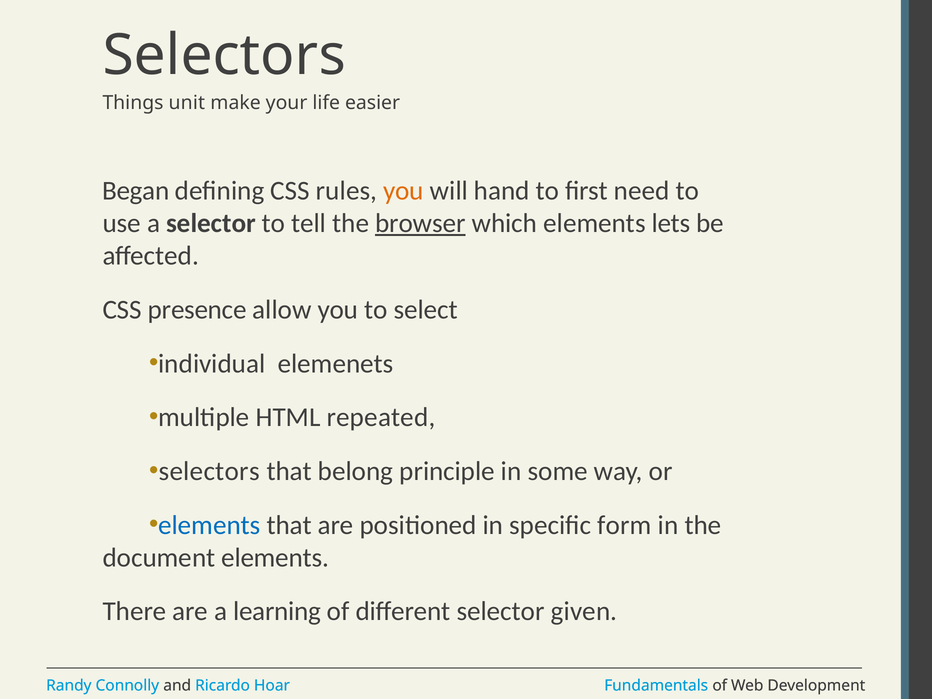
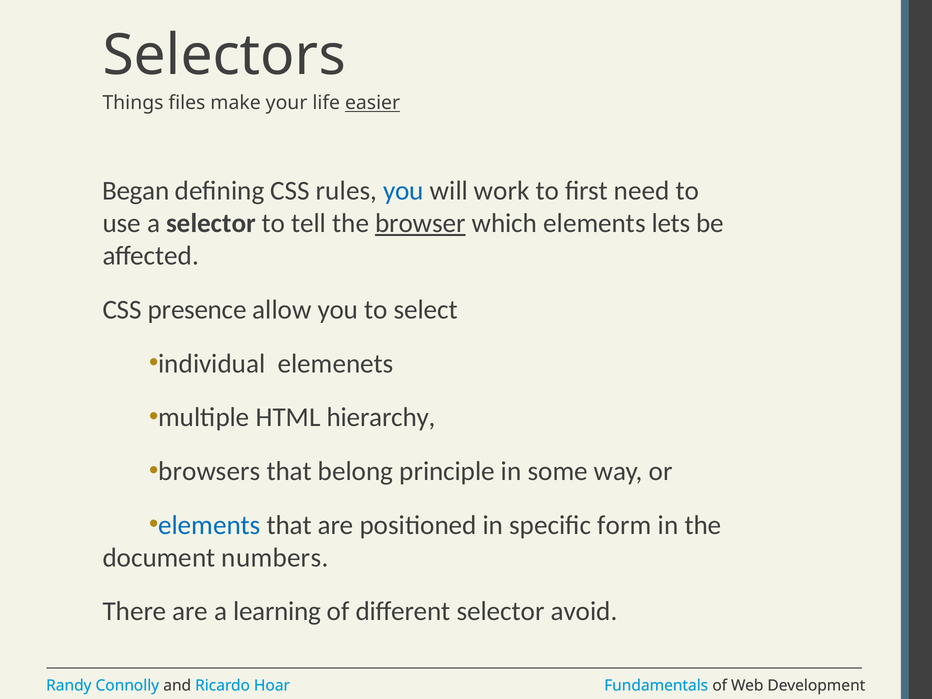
unit: unit -> files
easier underline: none -> present
you at (403, 191) colour: orange -> blue
hand: hand -> work
repeated: repeated -> hierarchy
selectors at (209, 471): selectors -> browsers
document elements: elements -> numbers
given: given -> avoid
